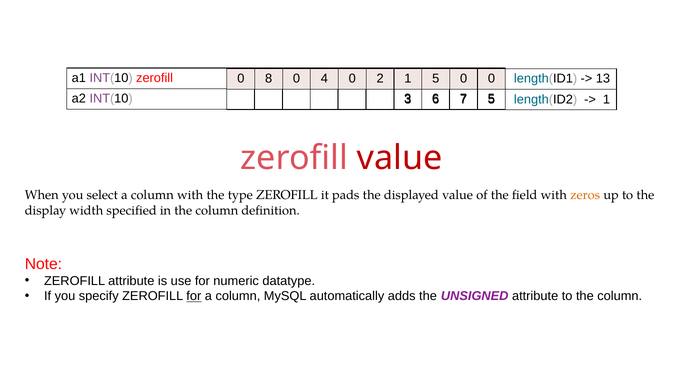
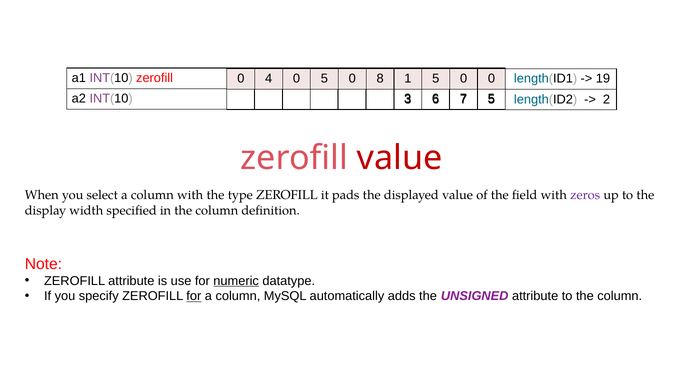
8: 8 -> 4
0 4: 4 -> 5
2: 2 -> 8
13: 13 -> 19
1 at (607, 99): 1 -> 2
zeros colour: orange -> purple
numeric underline: none -> present
